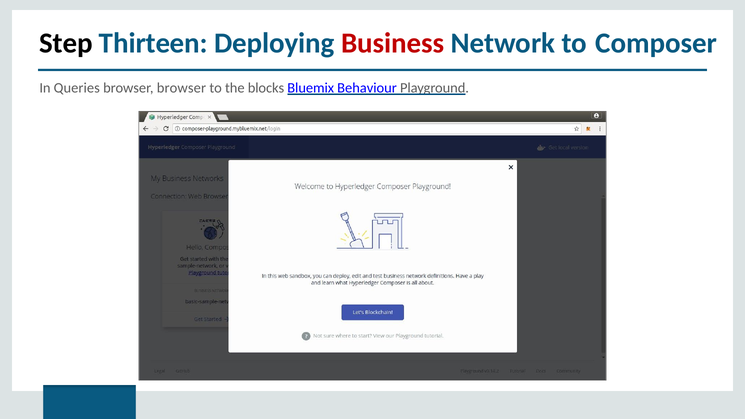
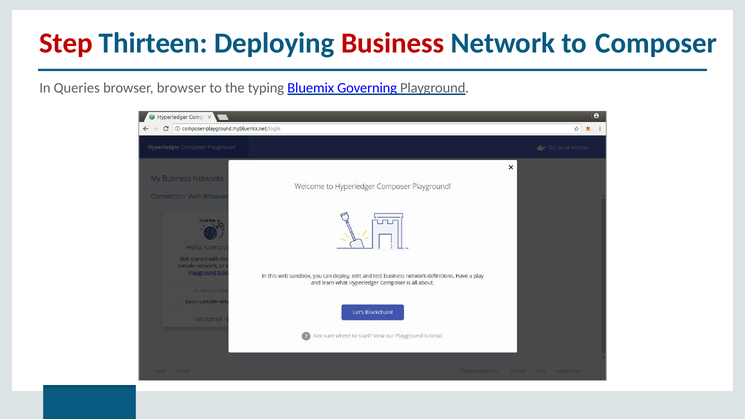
Step colour: black -> red
blocks: blocks -> typing
Behaviour: Behaviour -> Governing
